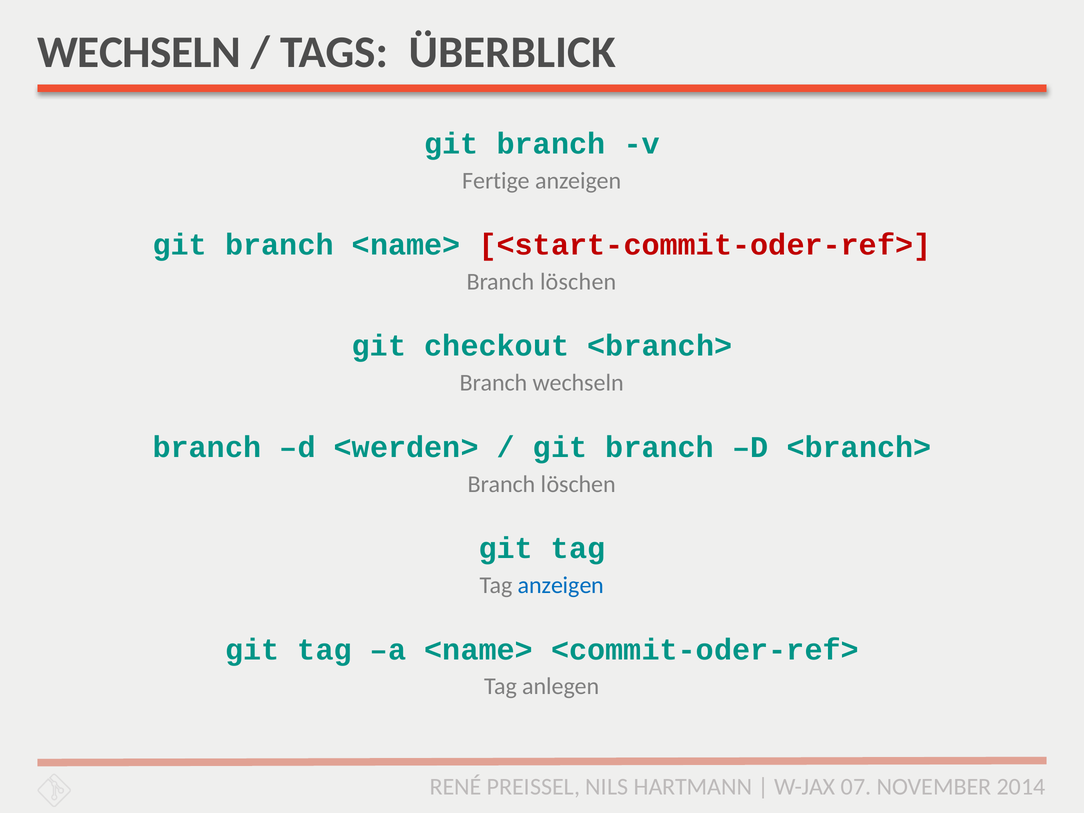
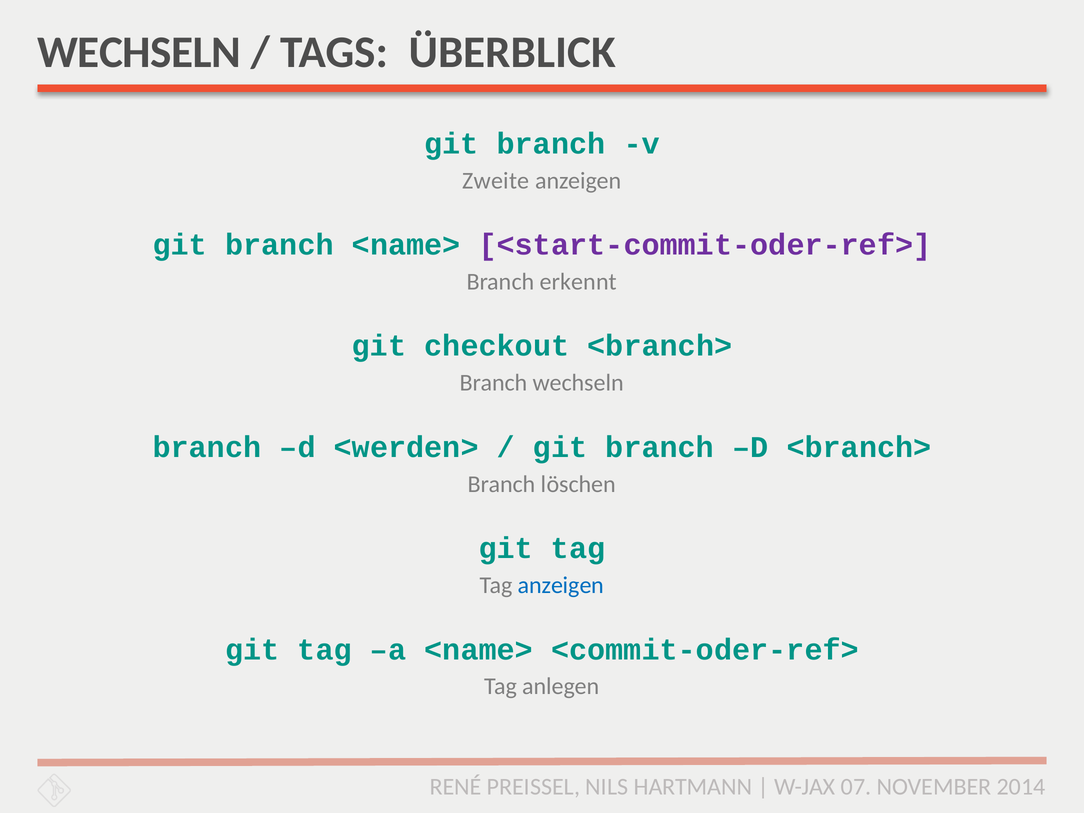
Fertige: Fertige -> Zweite
<start-commit-oder-ref> colour: red -> purple
löschen at (578, 282): löschen -> erkennt
